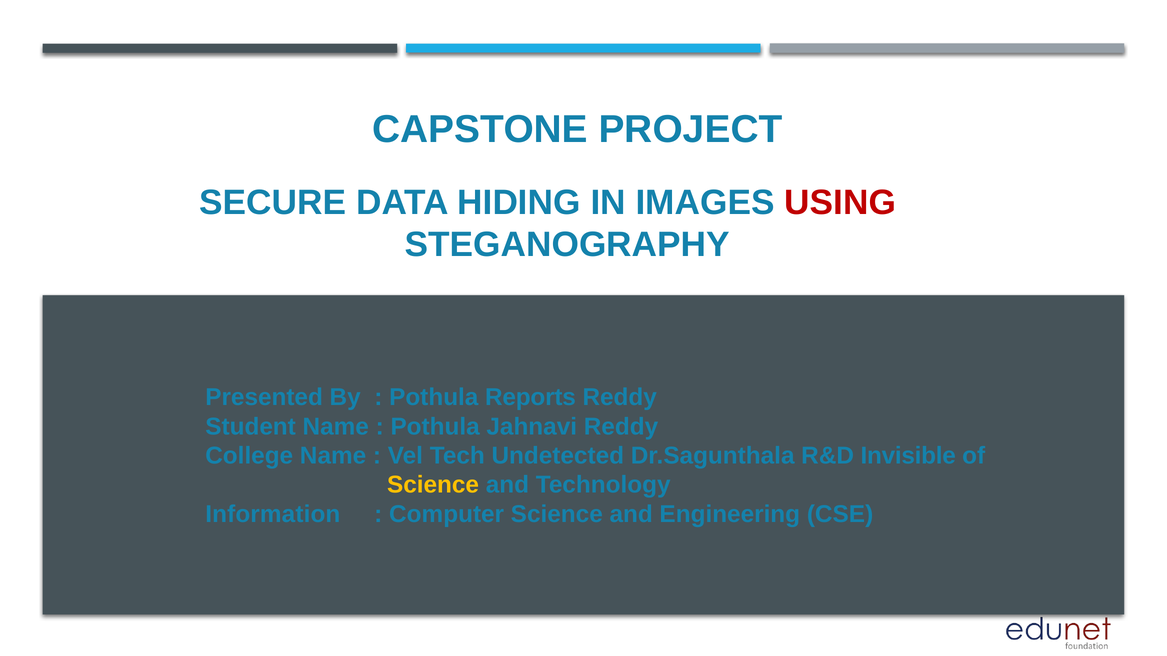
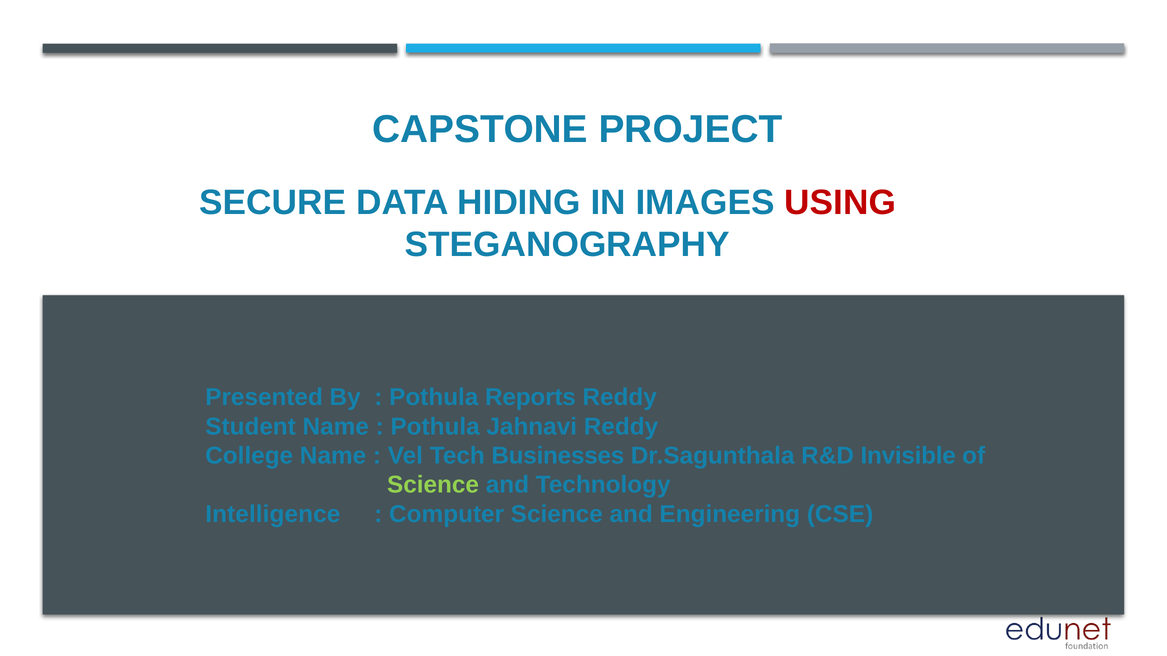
Undetected: Undetected -> Businesses
Science at (433, 485) colour: yellow -> light green
Information: Information -> Intelligence
